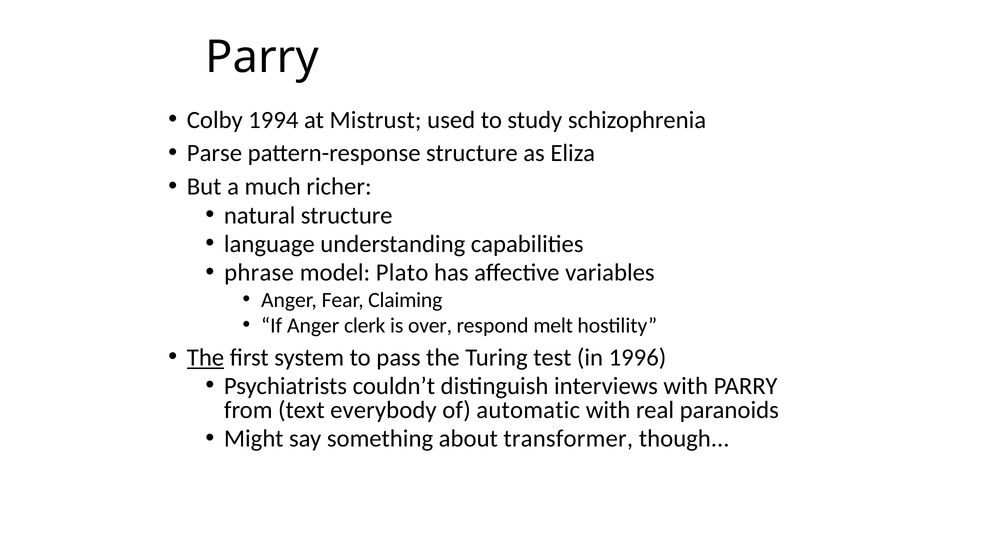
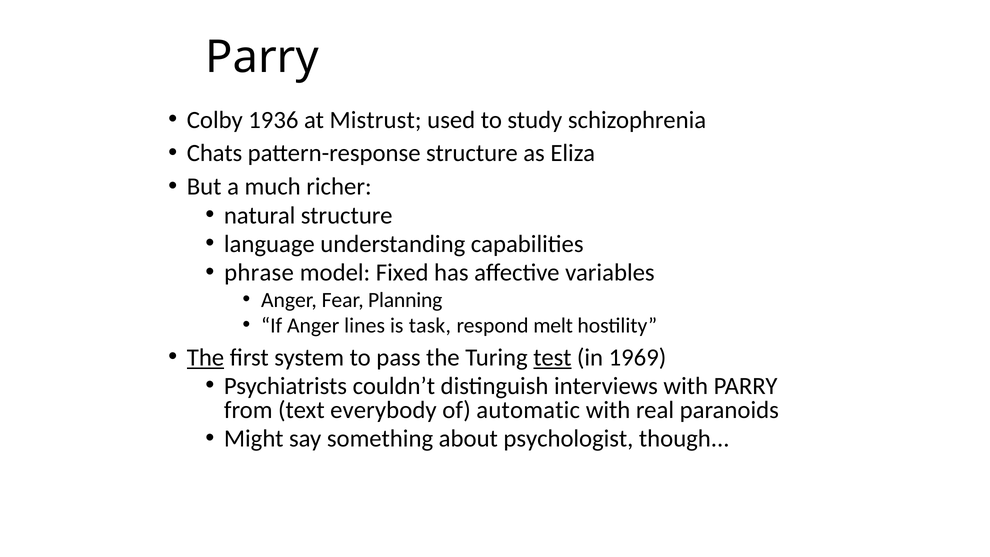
1994: 1994 -> 1936
Parse: Parse -> Chats
Plato: Plato -> Fixed
Claiming: Claiming -> Planning
clerk: clerk -> lines
over: over -> task
test underline: none -> present
1996: 1996 -> 1969
transformer: transformer -> psychologist
